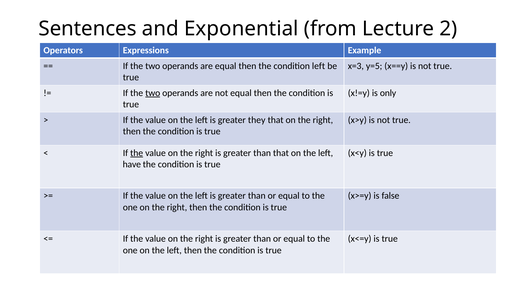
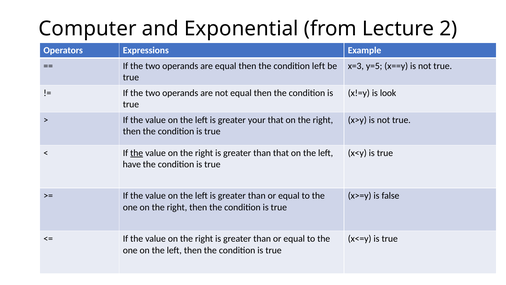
Sentences: Sentences -> Computer
two at (153, 93) underline: present -> none
only: only -> look
they: they -> your
